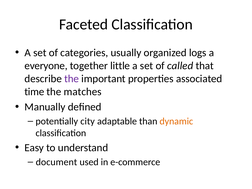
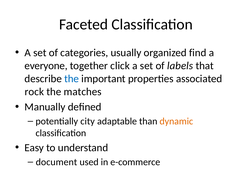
logs: logs -> find
little: little -> click
called: called -> labels
the at (72, 79) colour: purple -> blue
time: time -> rock
